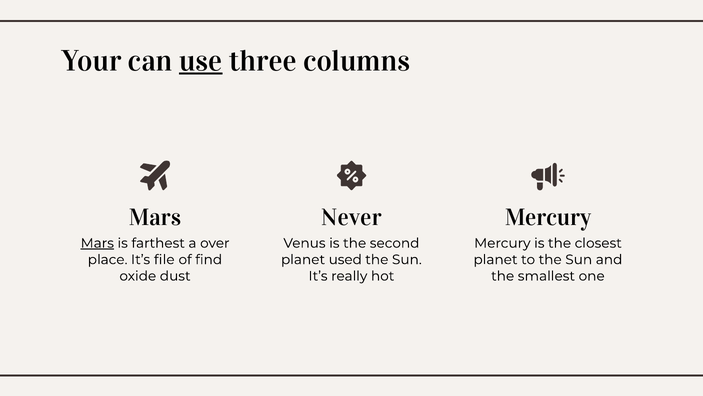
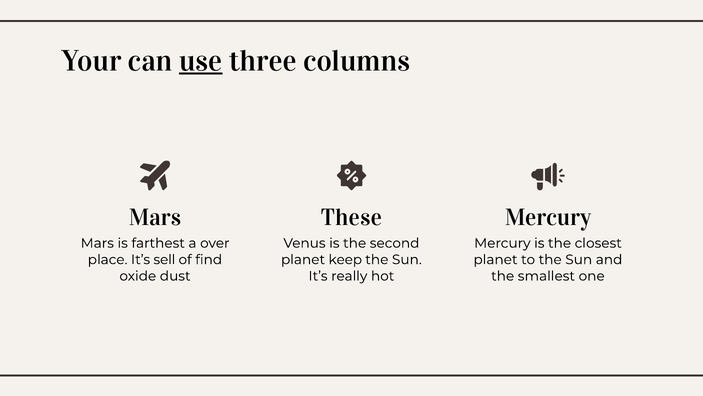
Never: Never -> These
Mars at (97, 243) underline: present -> none
file: file -> sell
used: used -> keep
